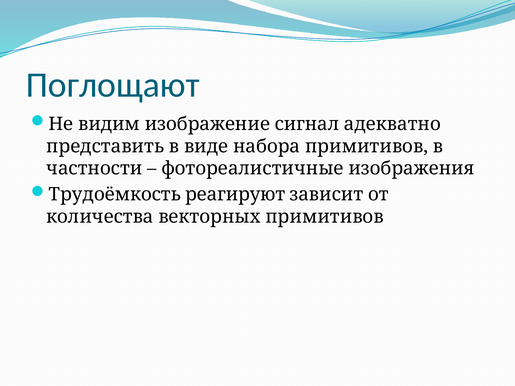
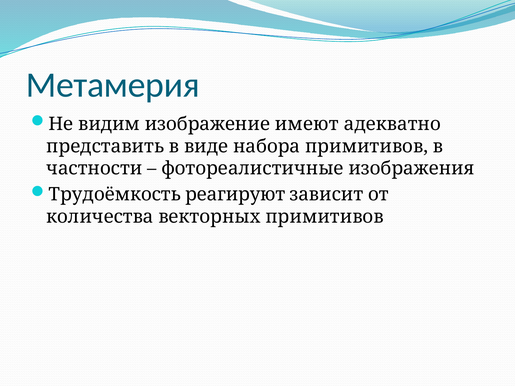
Поглощают: Поглощают -> Метамерия
сигнал: сигнал -> имеют
